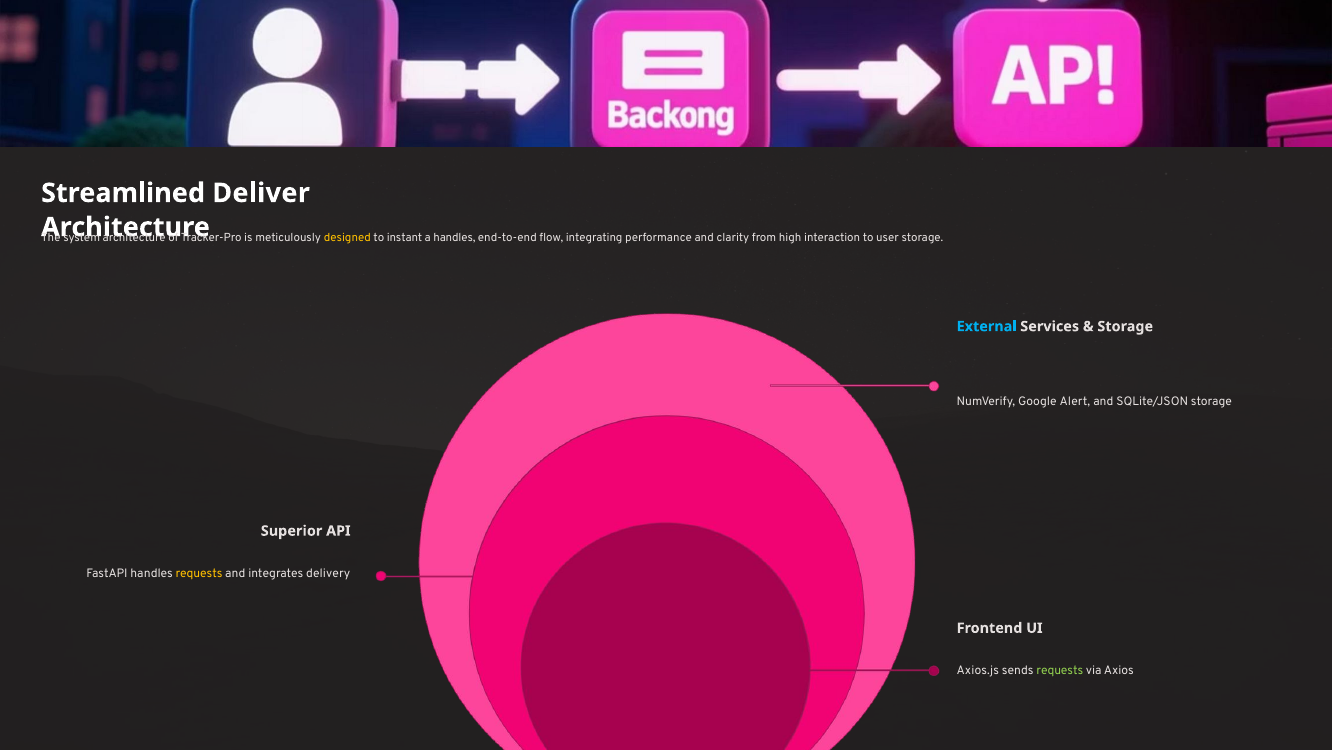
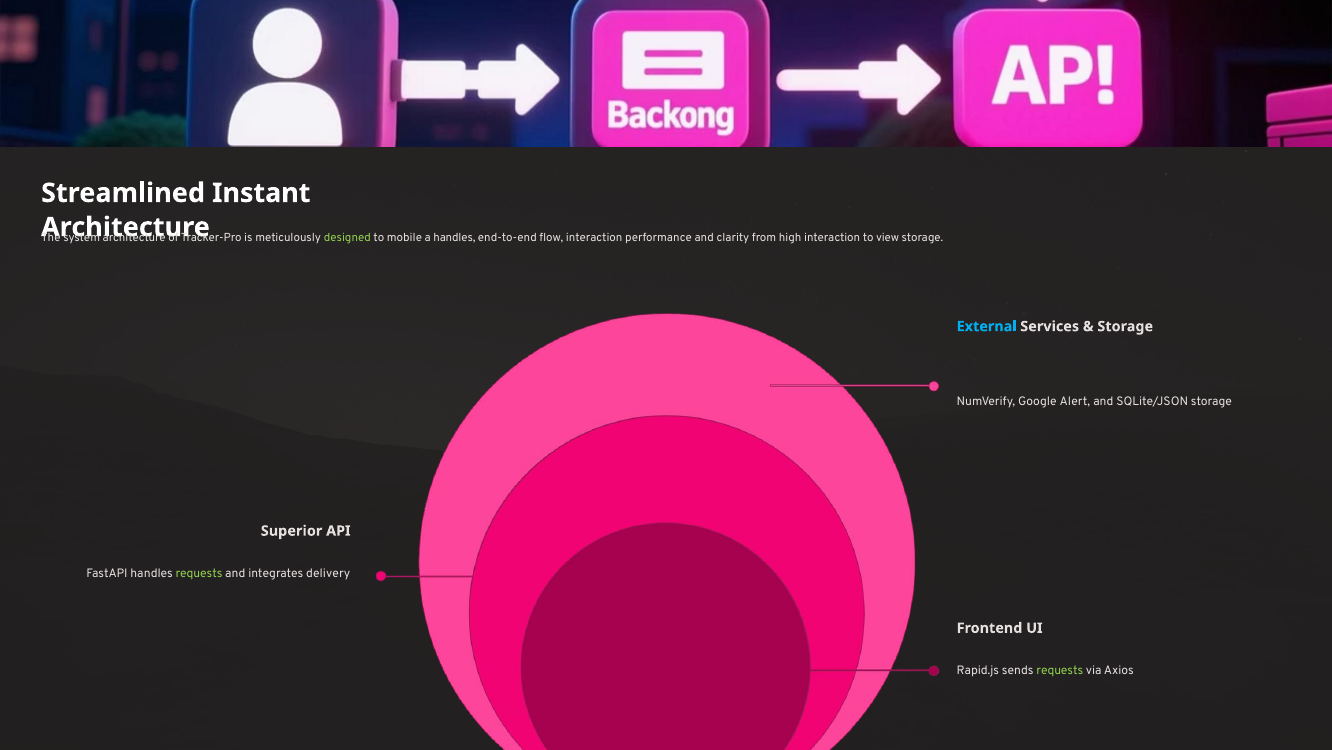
Deliver: Deliver -> Instant
designed colour: yellow -> light green
instant: instant -> mobile
flow integrating: integrating -> interaction
user: user -> view
requests at (199, 573) colour: yellow -> light green
Axios.js: Axios.js -> Rapid.js
